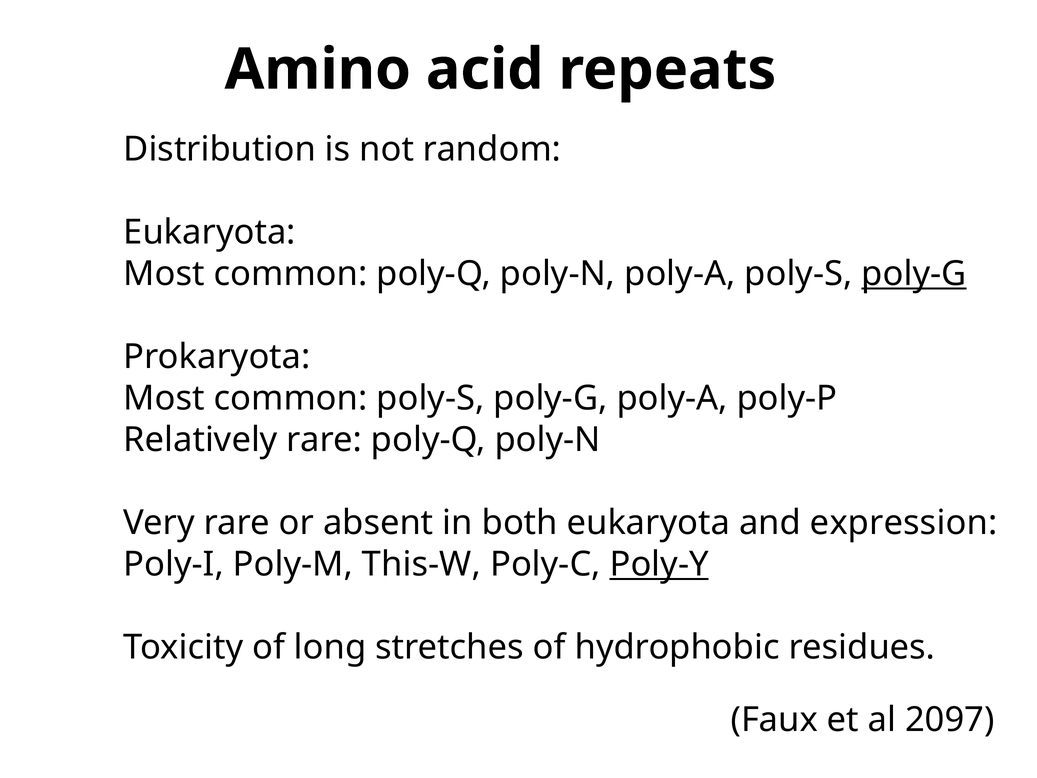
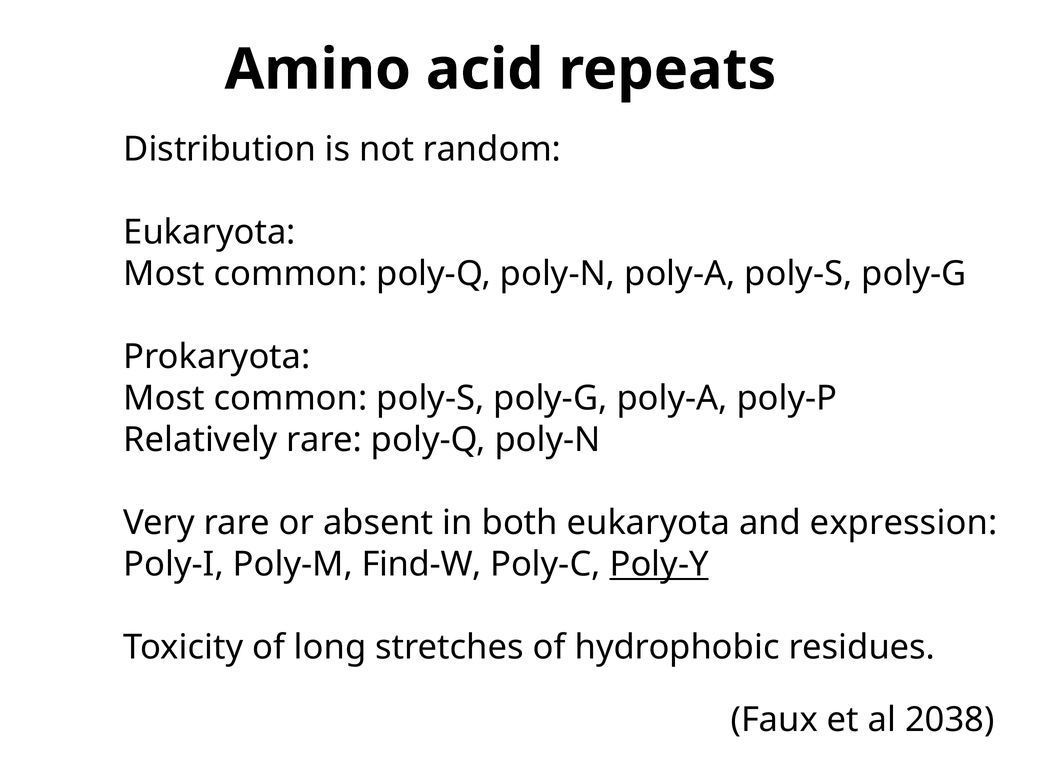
poly-G at (914, 274) underline: present -> none
This-W: This-W -> Find-W
2097: 2097 -> 2038
